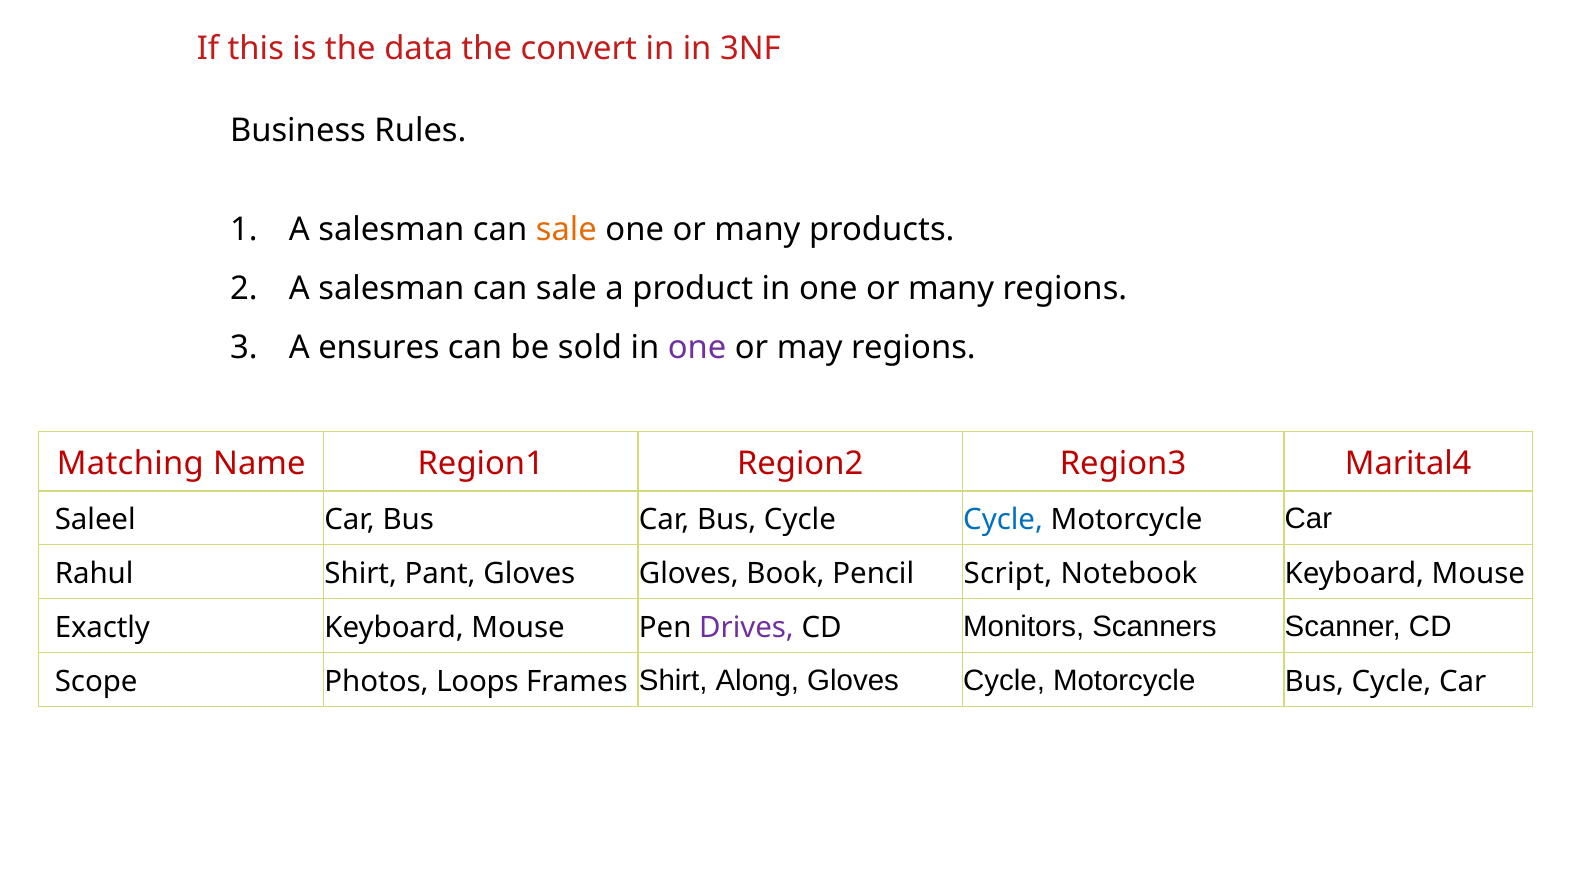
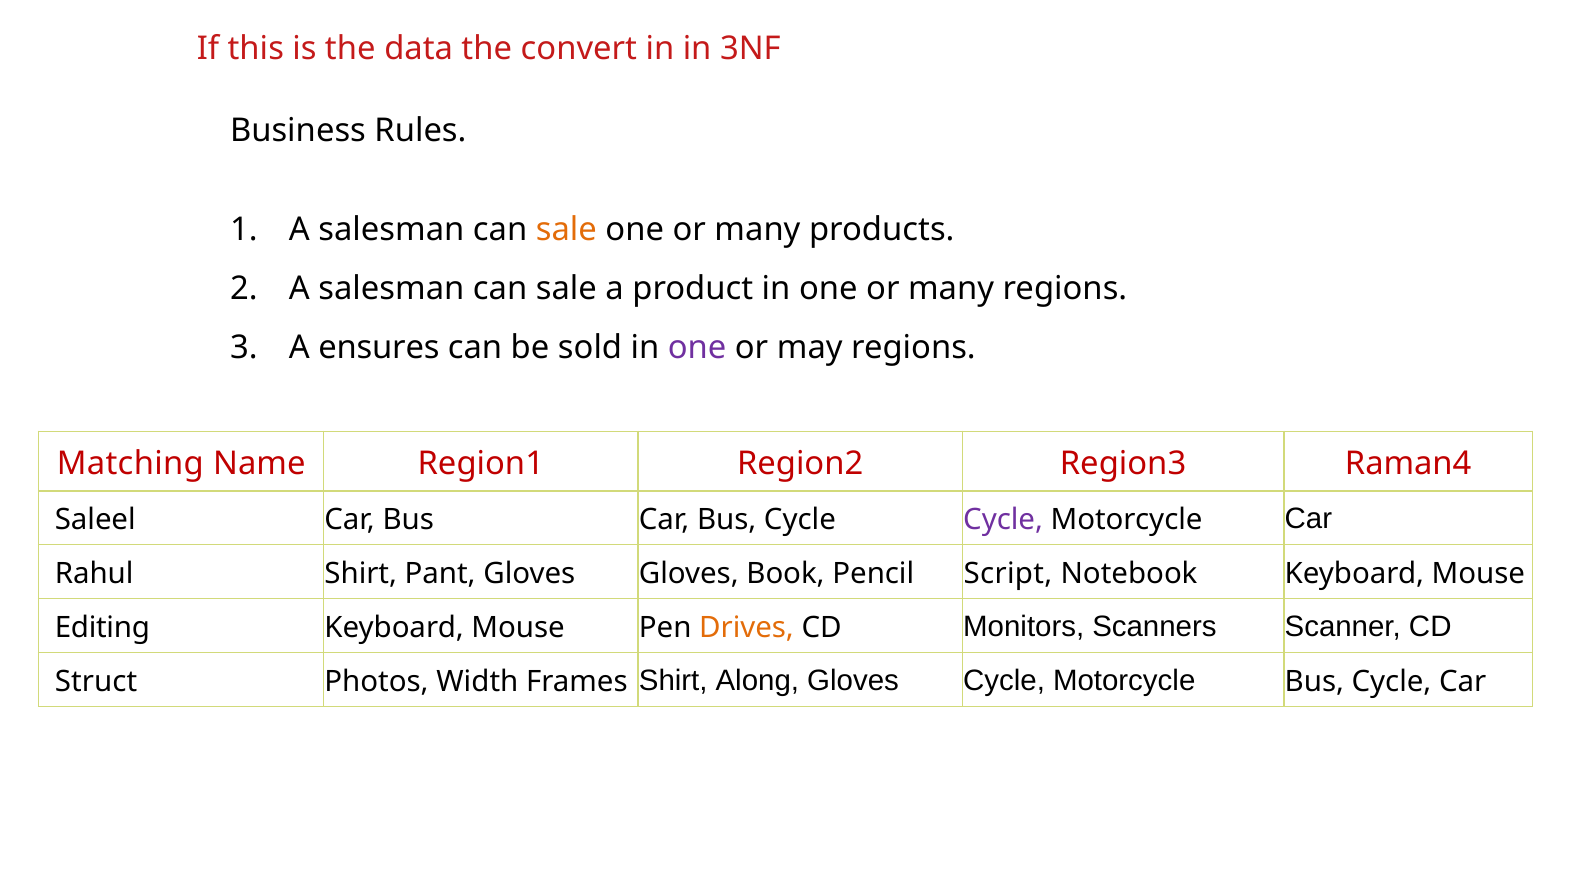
Marital4: Marital4 -> Raman4
Cycle at (1003, 520) colour: blue -> purple
Exactly: Exactly -> Editing
Drives colour: purple -> orange
Scope: Scope -> Struct
Loops: Loops -> Width
